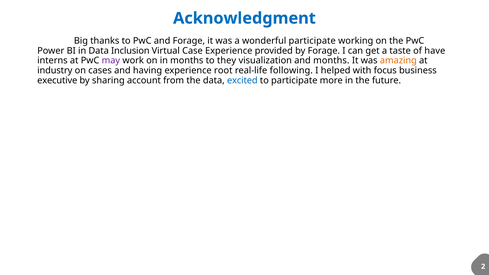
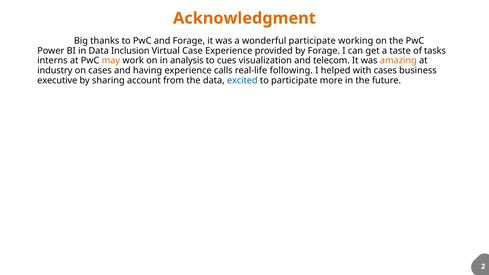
Acknowledgment colour: blue -> orange
have: have -> tasks
may colour: purple -> orange
in months: months -> analysis
they: they -> cues
and months: months -> telecom
root: root -> calls
with focus: focus -> cases
